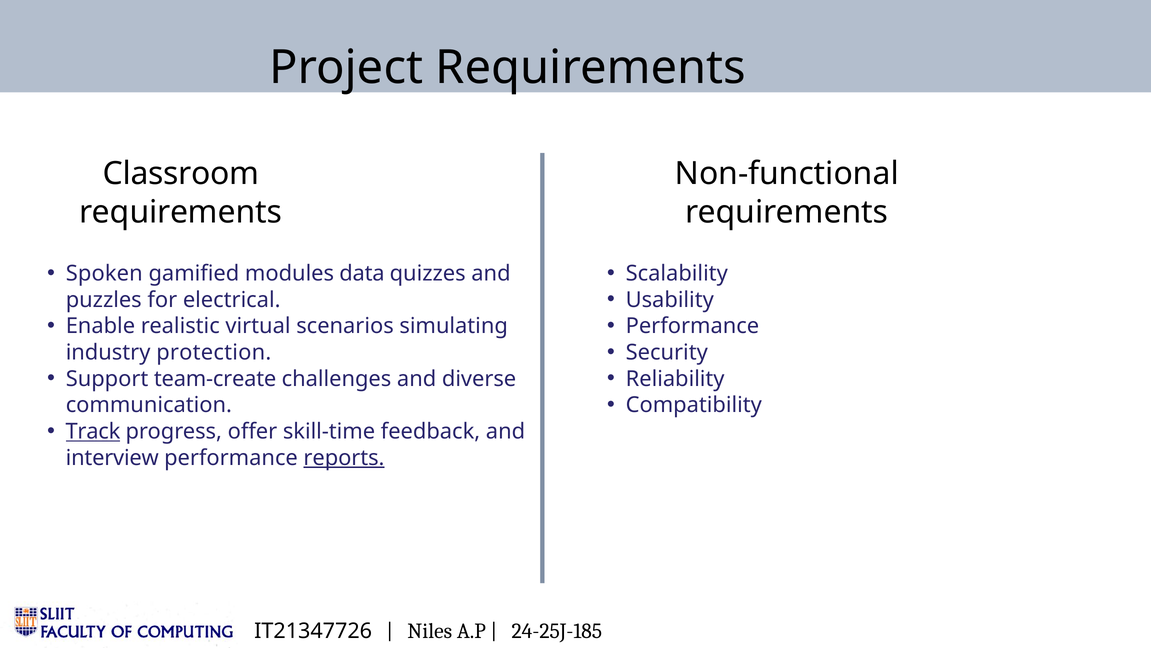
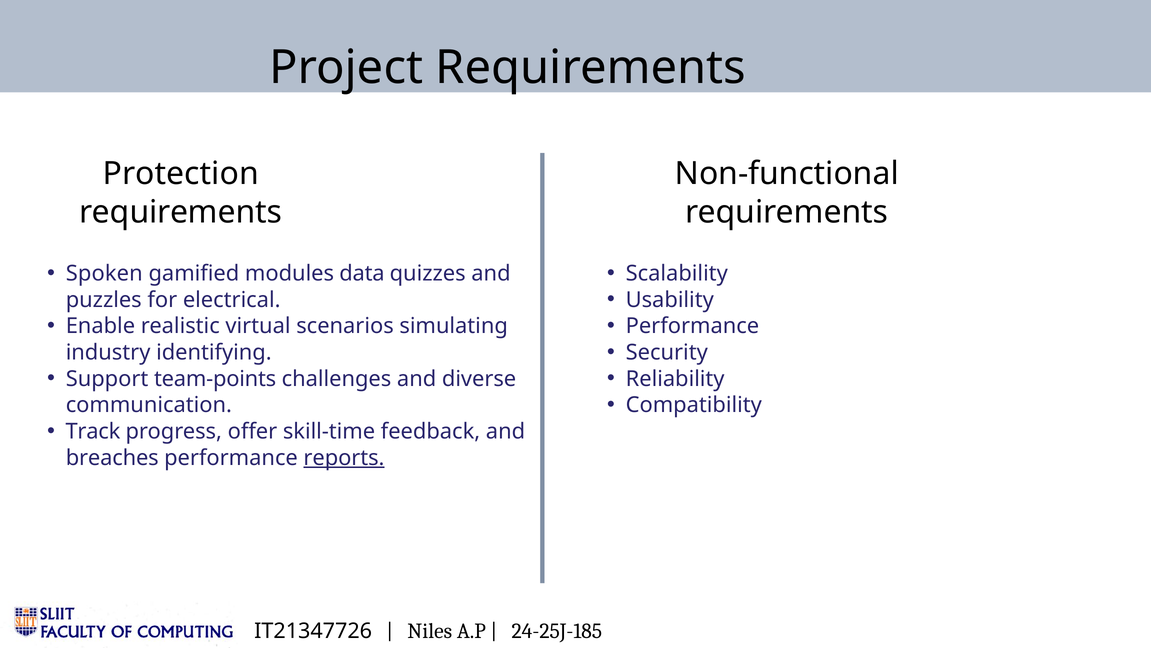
Classroom: Classroom -> Protection
protection: protection -> identifying
team-create: team-create -> team-points
Track underline: present -> none
interview: interview -> breaches
